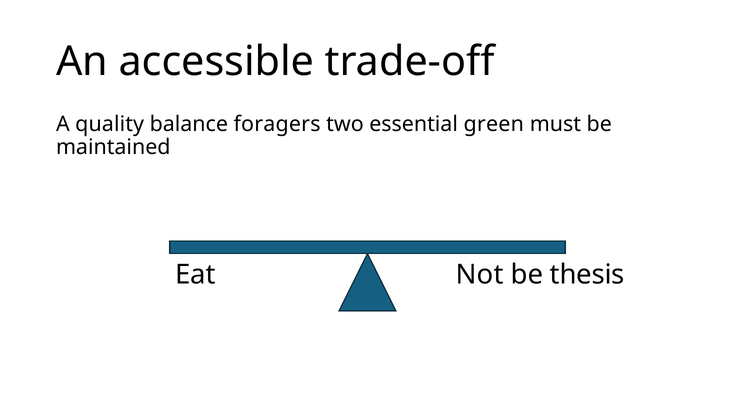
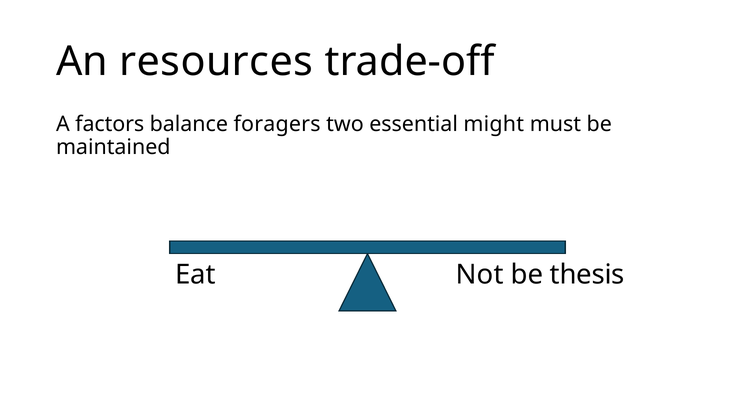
accessible: accessible -> resources
quality: quality -> factors
green: green -> might
